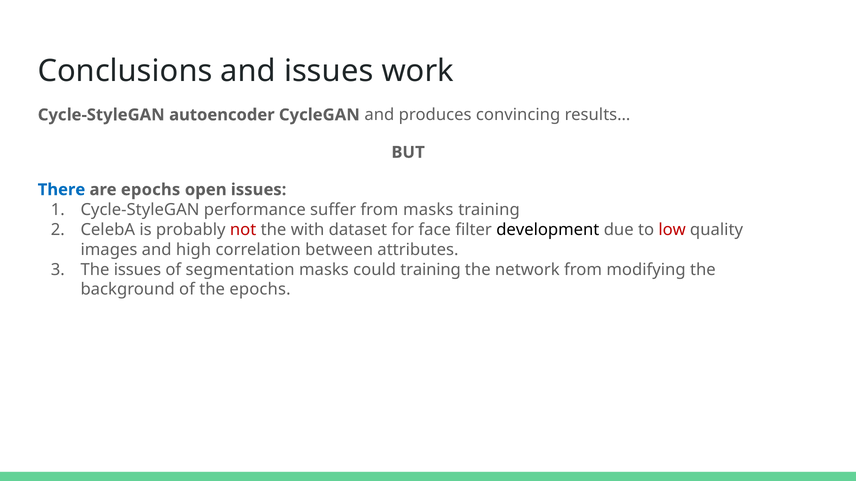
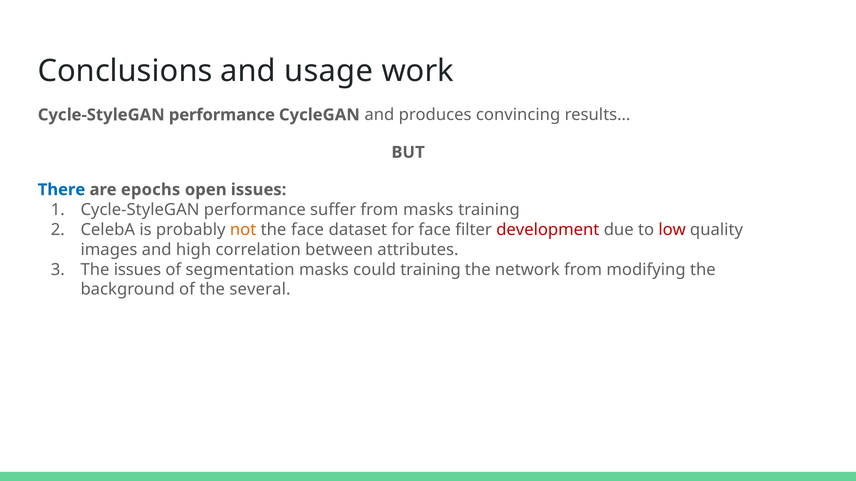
and issues: issues -> usage
autoencoder at (222, 115): autoencoder -> performance
not colour: red -> orange
the with: with -> face
development colour: black -> red
the epochs: epochs -> several
